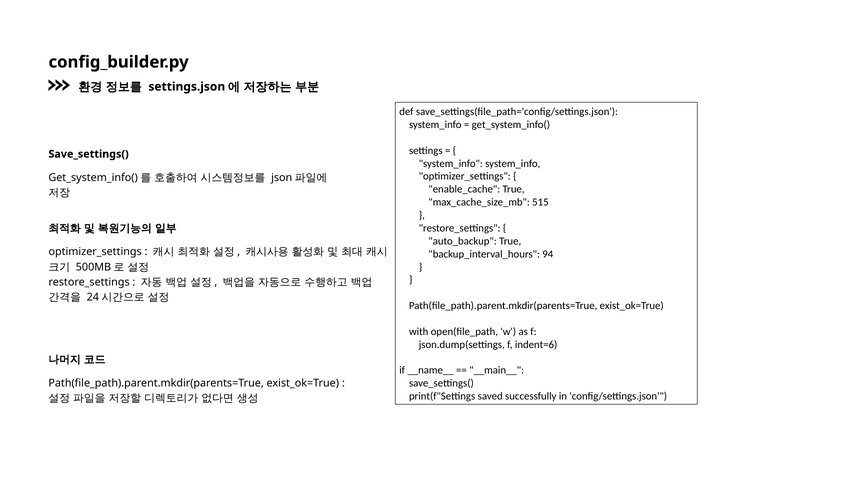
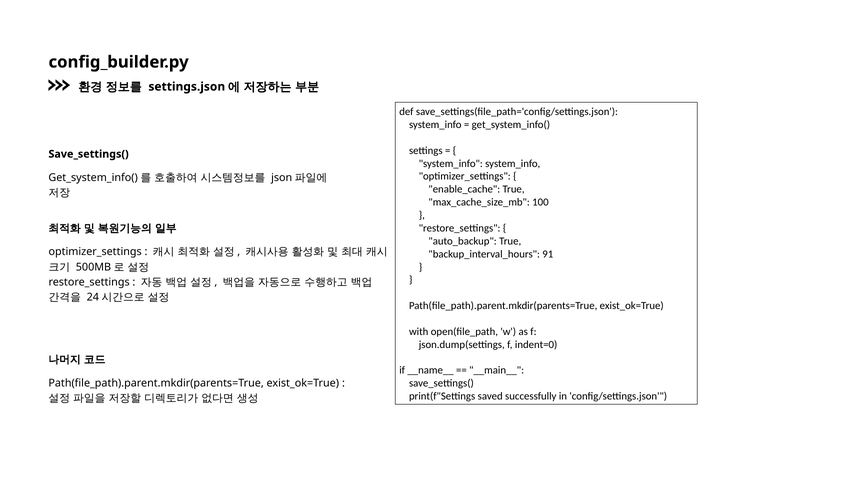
515: 515 -> 100
94: 94 -> 91
indent=6: indent=6 -> indent=0
